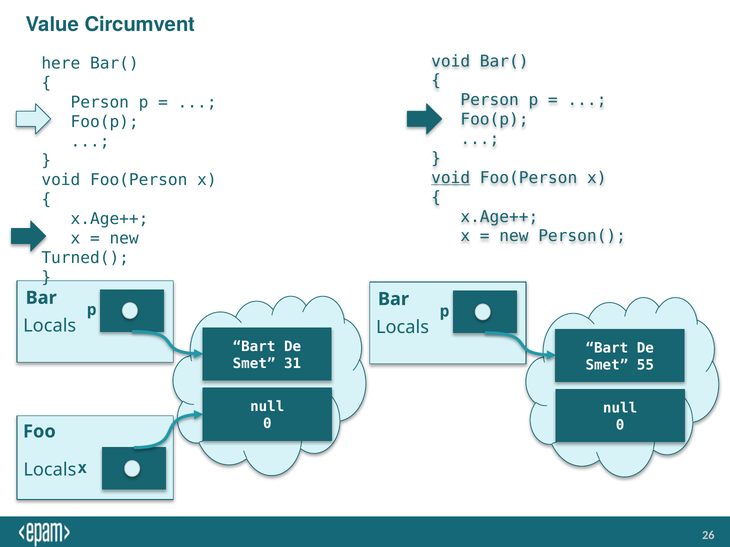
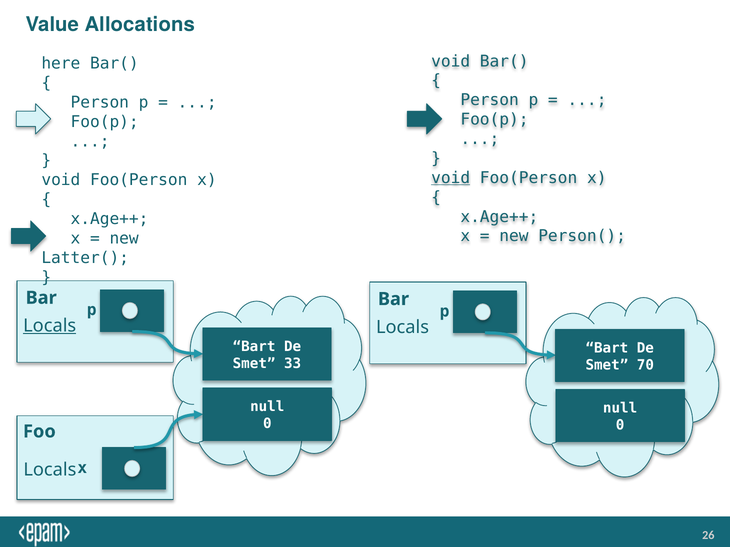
Circumvent: Circumvent -> Allocations
Turned(: Turned( -> Latter(
Locals at (50, 326) underline: none -> present
31: 31 -> 33
55: 55 -> 70
